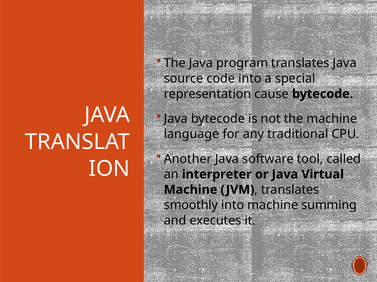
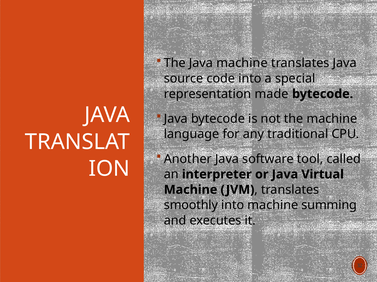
Java program: program -> machine
cause: cause -> made
